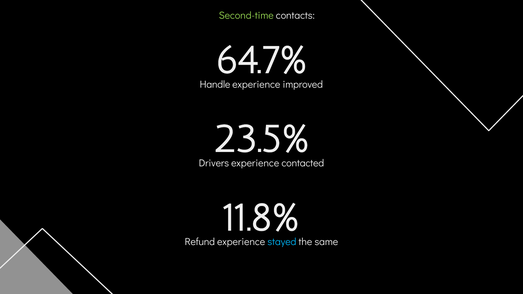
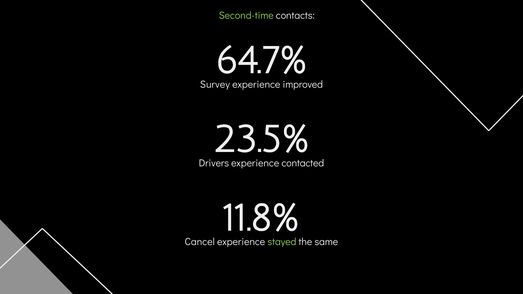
Handle: Handle -> Survey
Refund: Refund -> Cancel
stayed colour: light blue -> light green
